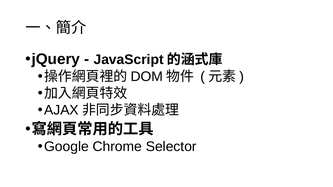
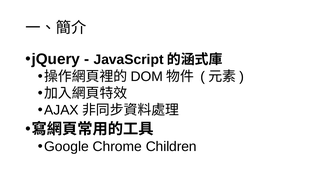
Selector: Selector -> Children
